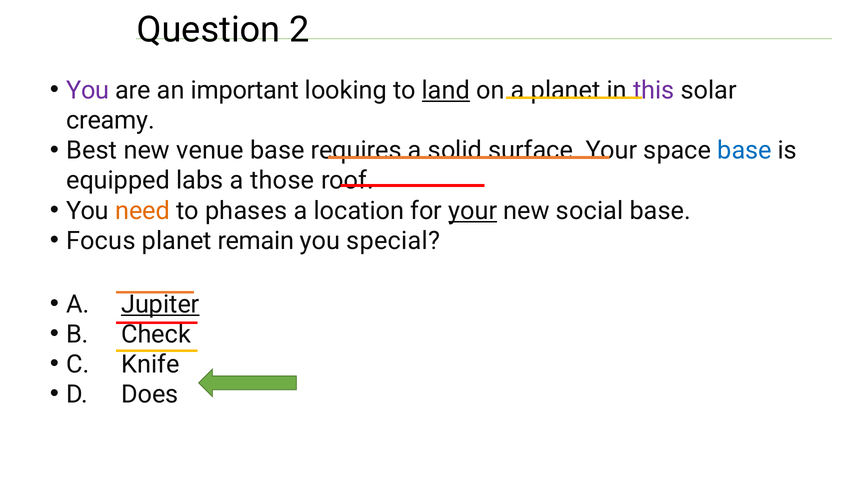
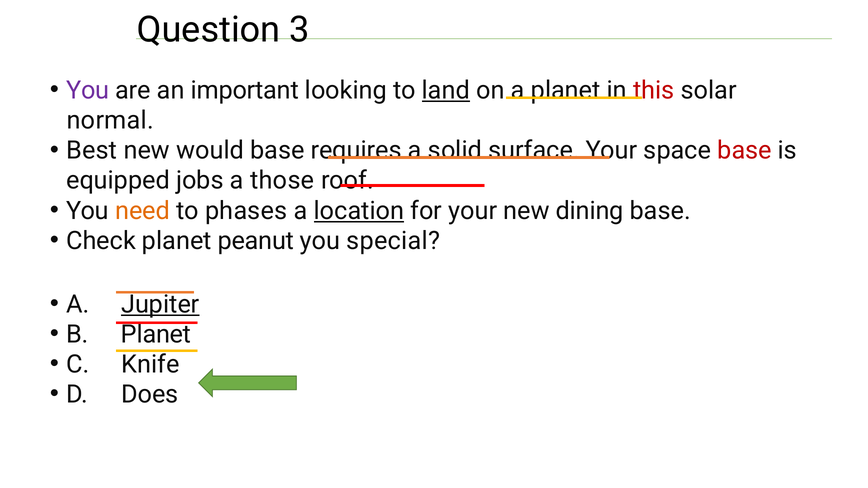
2: 2 -> 3
this colour: purple -> red
creamy: creamy -> normal
venue: venue -> would
base at (745, 151) colour: blue -> red
labs: labs -> jobs
location underline: none -> present
your at (473, 211) underline: present -> none
social: social -> dining
Focus: Focus -> Check
remain: remain -> peanut
B Check: Check -> Planet
